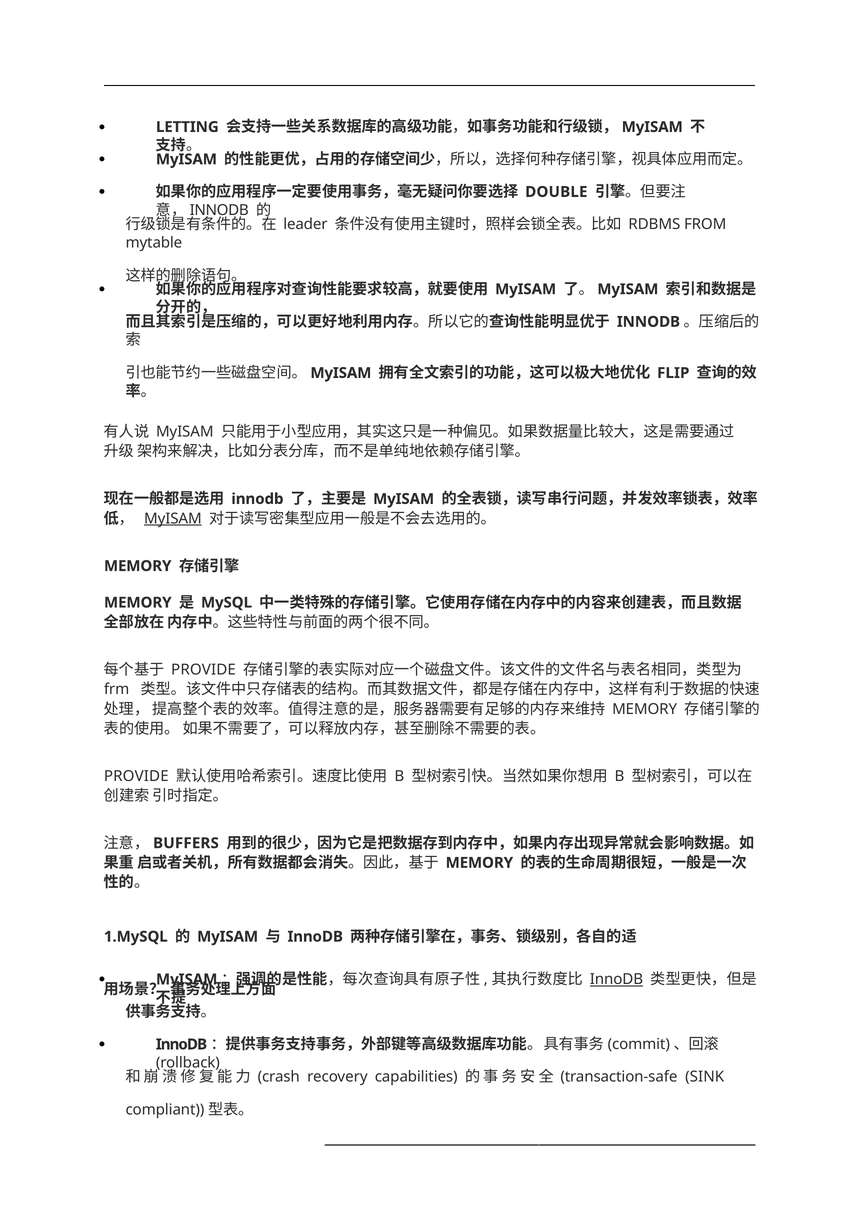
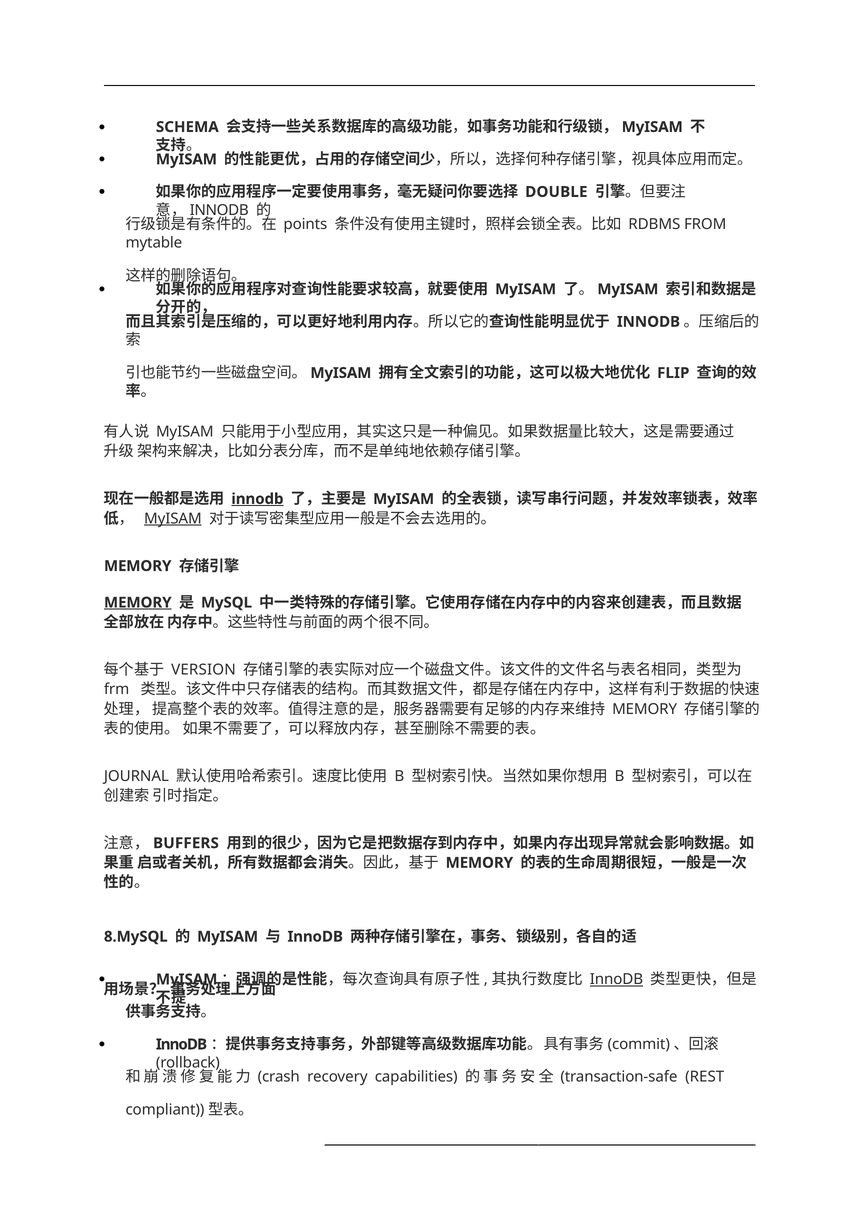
LETTING: LETTING -> SCHEMA
leader: leader -> points
innodb at (257, 499) underline: none -> present
MEMORY at (138, 603) underline: none -> present
PROVIDE at (204, 670): PROVIDE -> VERSION
PROVIDE at (136, 776): PROVIDE -> JOURNAL
1.MySQL: 1.MySQL -> 8.MySQL
SINK: SINK -> REST
